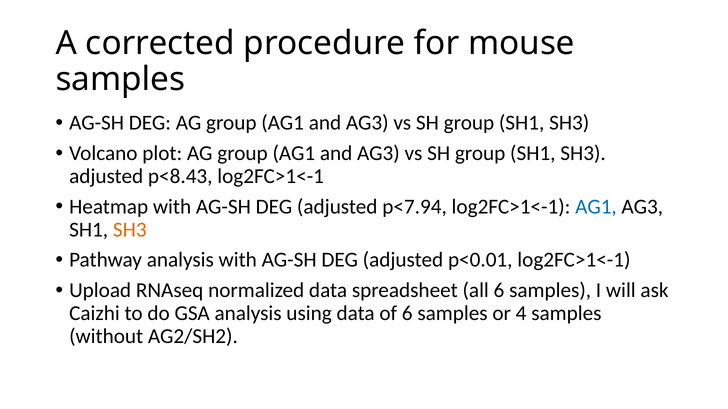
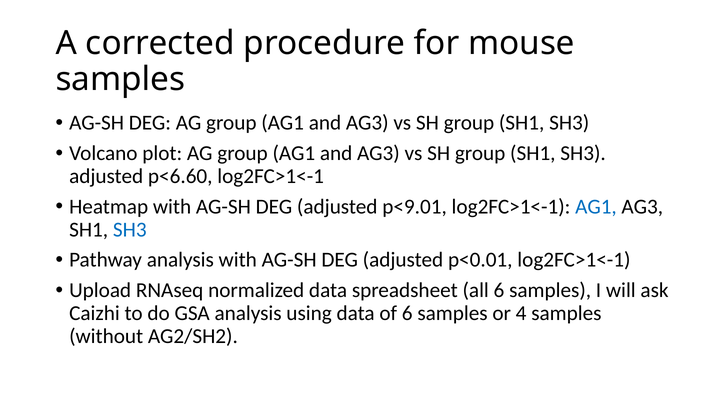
p<8.43: p<8.43 -> p<6.60
p<7.94: p<7.94 -> p<9.01
SH3 at (130, 230) colour: orange -> blue
